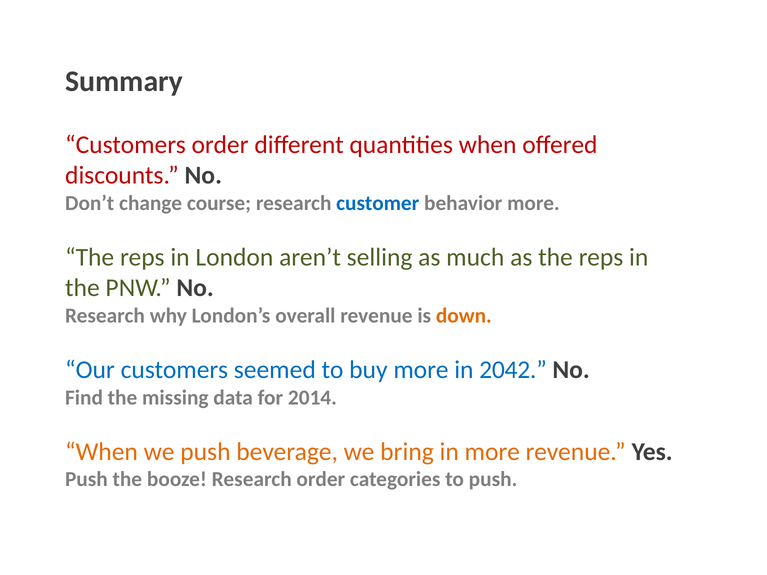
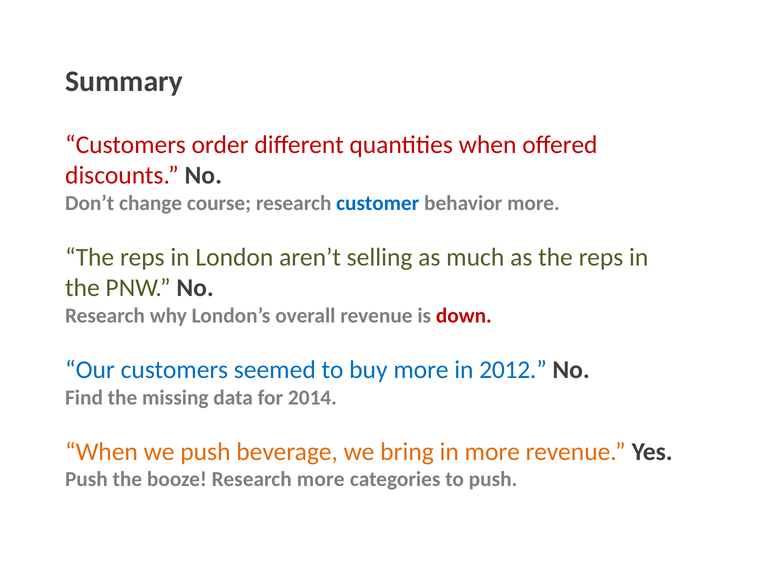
down colour: orange -> red
2042: 2042 -> 2012
Research order: order -> more
